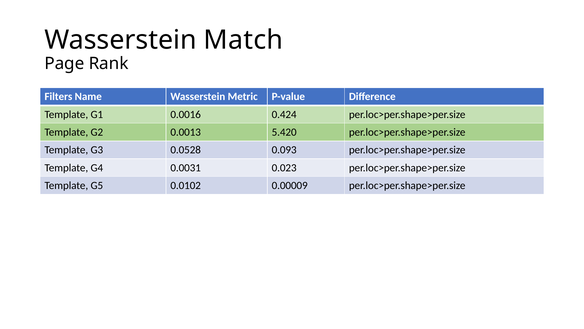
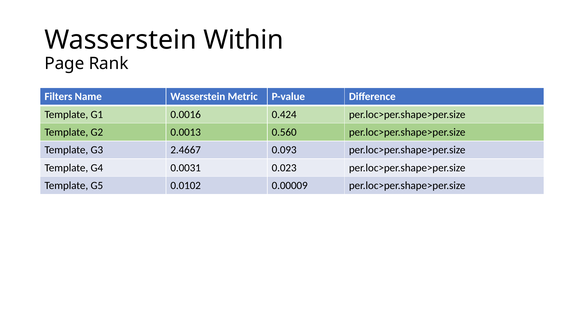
Match: Match -> Within
5.420: 5.420 -> 0.560
0.0528: 0.0528 -> 2.4667
